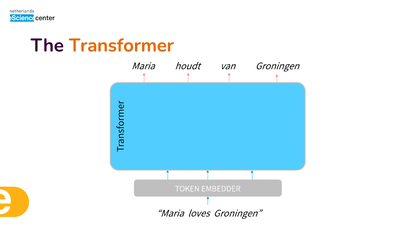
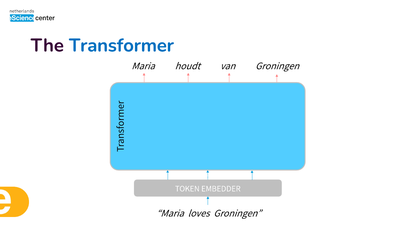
Transformer colour: orange -> blue
